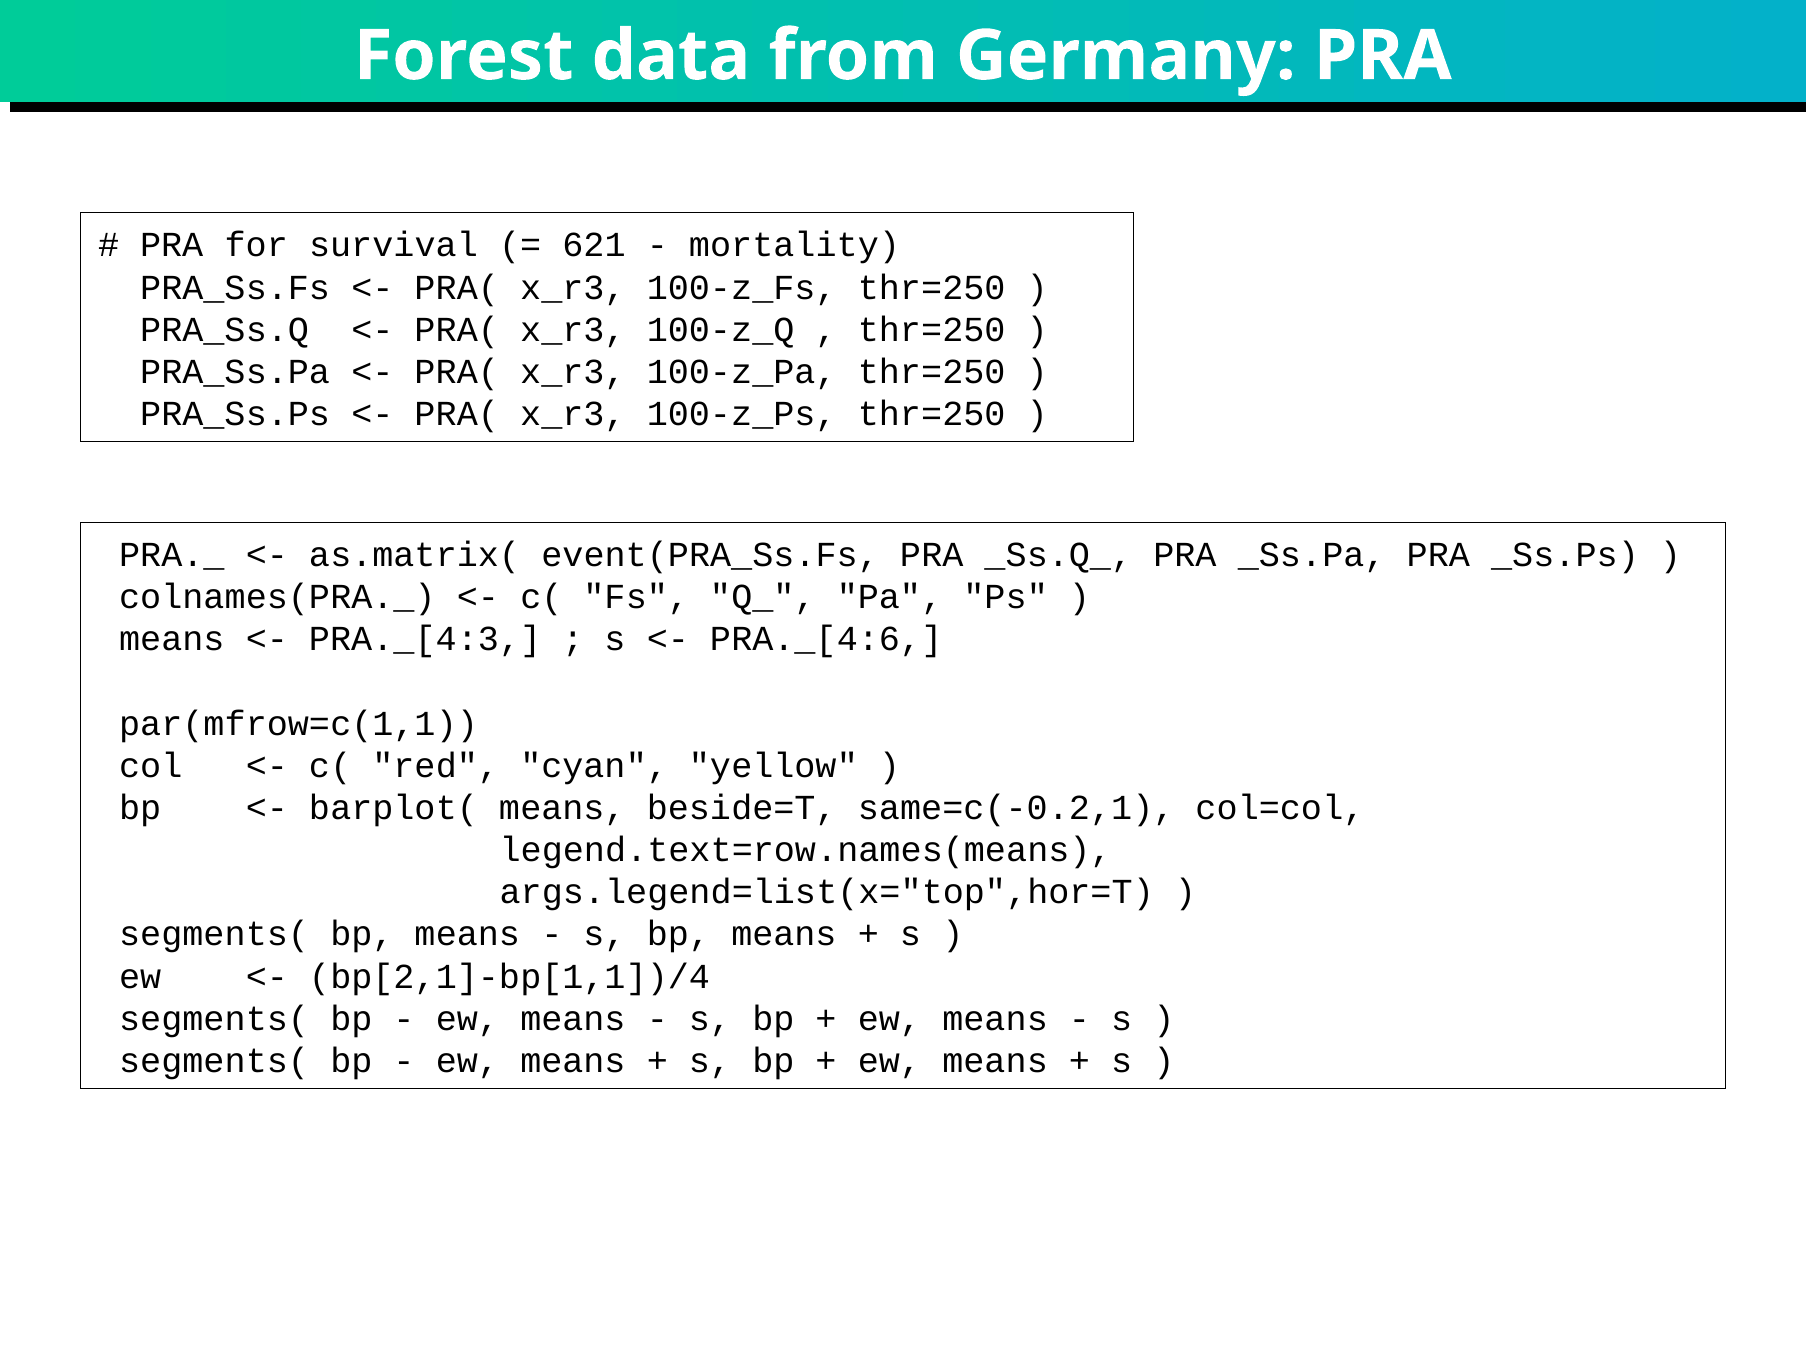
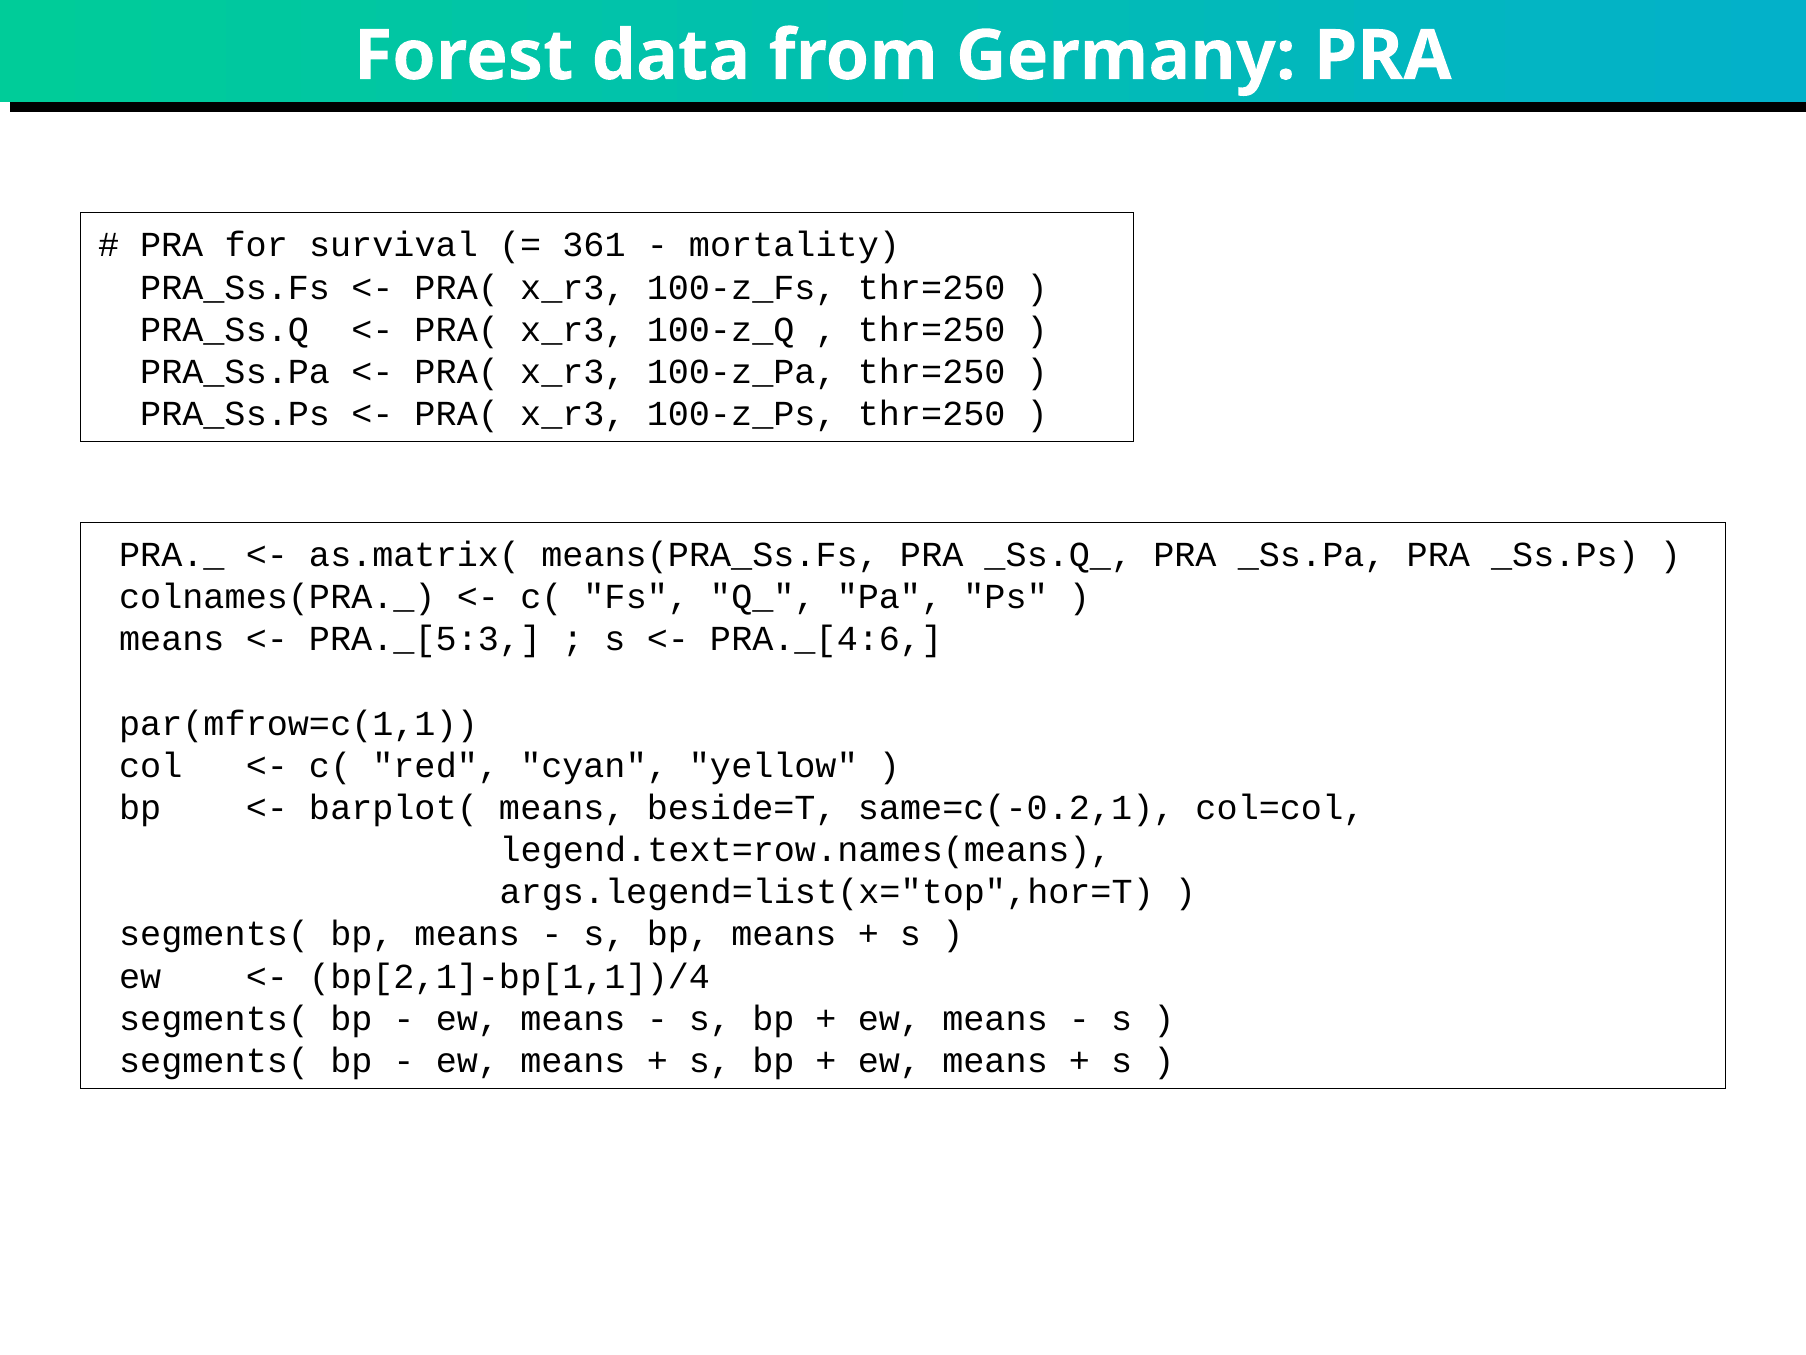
621: 621 -> 361
event(PRA_Ss.Fs: event(PRA_Ss.Fs -> means(PRA_Ss.Fs
PRA._[4:3: PRA._[4:3 -> PRA._[5:3
